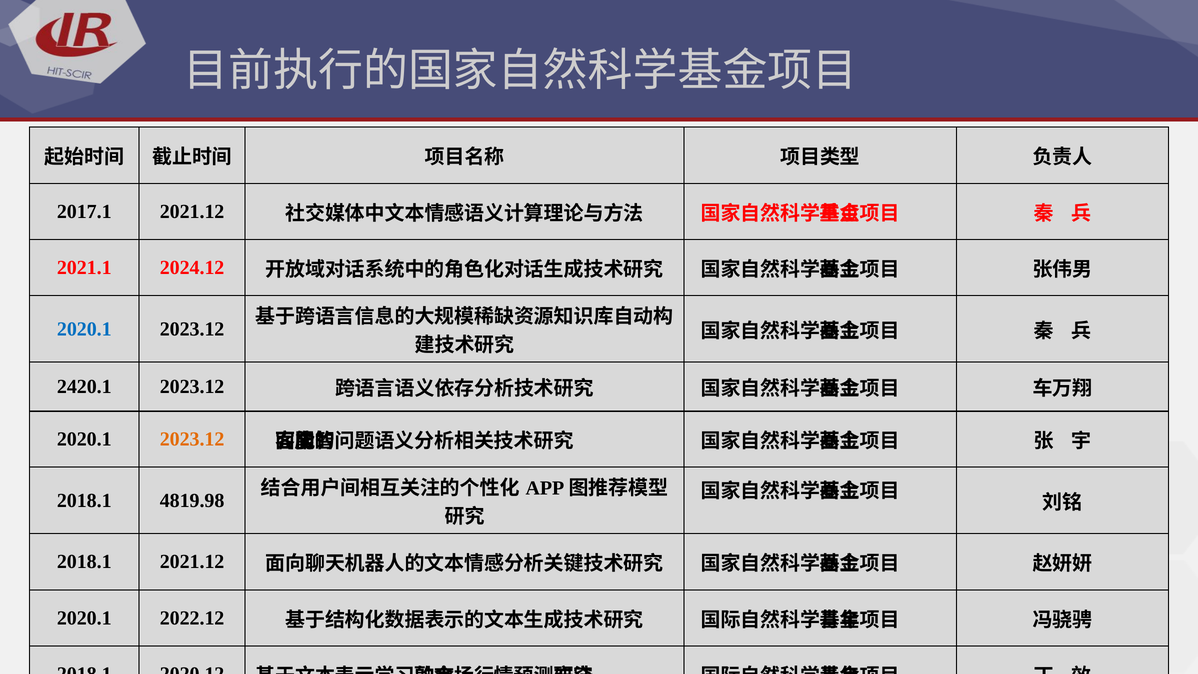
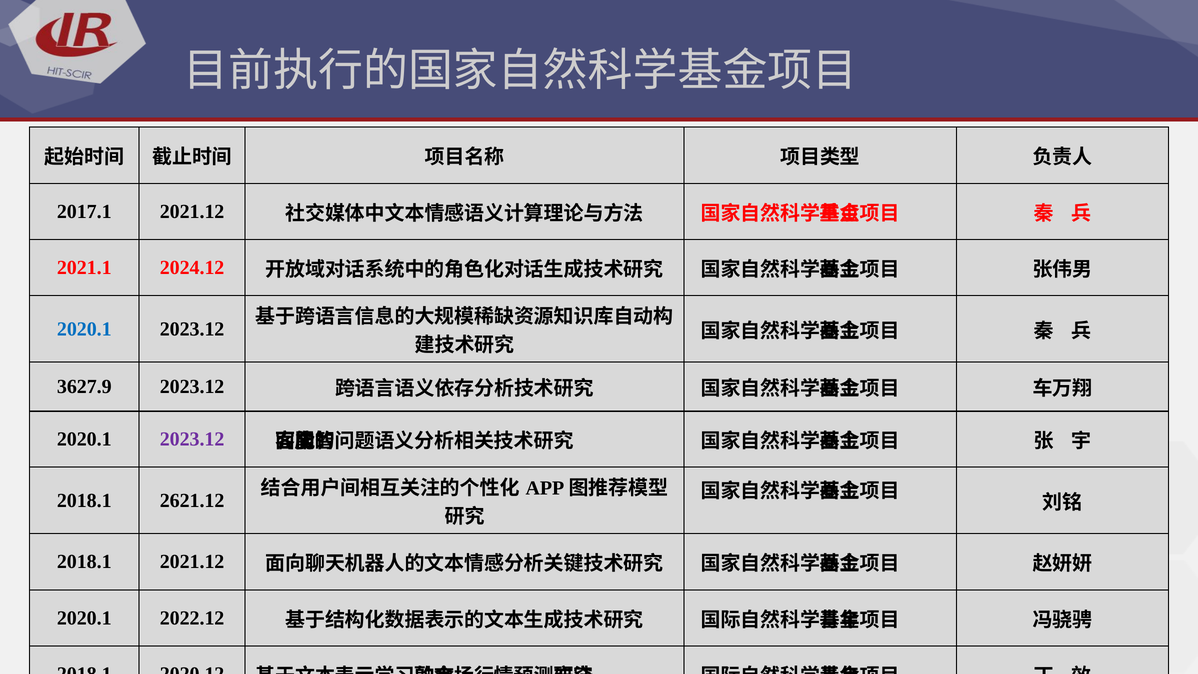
2420.1: 2420.1 -> 3627.9
2023.12 at (192, 439) colour: orange -> purple
4819.98: 4819.98 -> 2621.12
